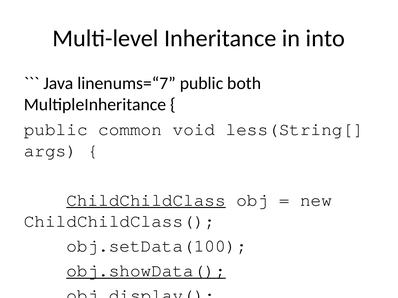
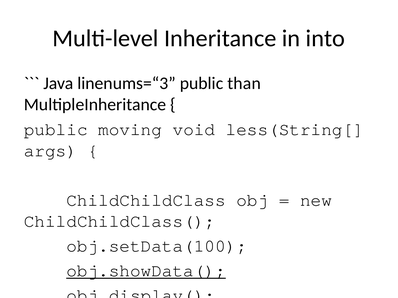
linenums=“7: linenums=“7 -> linenums=“3
both: both -> than
common: common -> moving
ChildChildClass underline: present -> none
